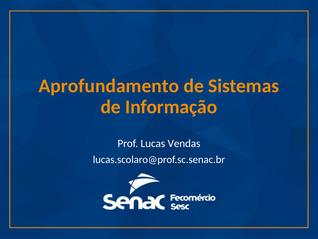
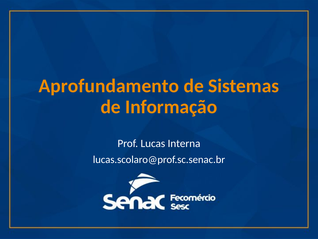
Vendas: Vendas -> Interna
